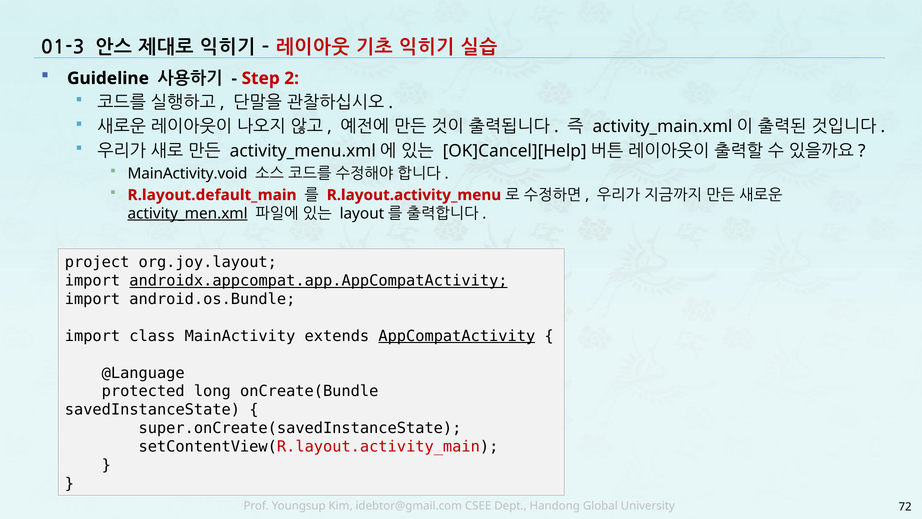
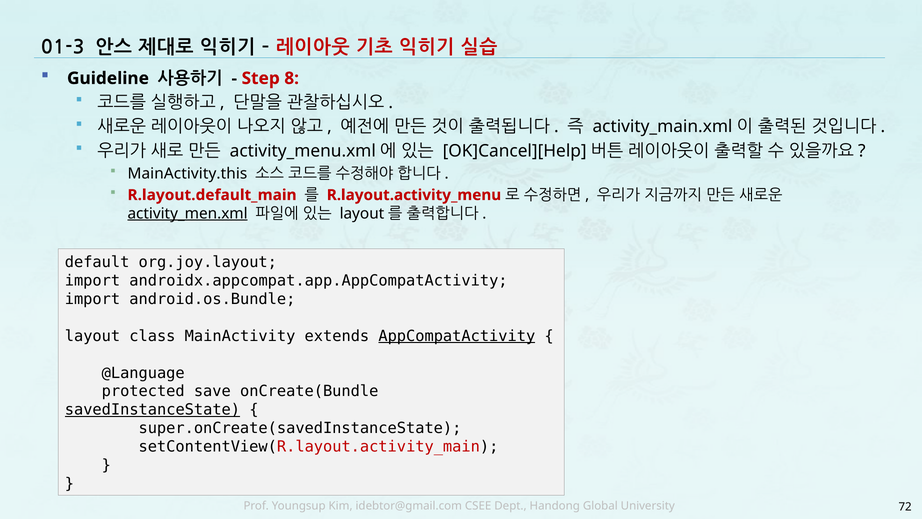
2: 2 -> 8
MainActivity.void: MainActivity.void -> MainActivity.this
project: project -> default
androidx.appcompat.app.AppCompatActivity underline: present -> none
import at (92, 336): import -> layout
long: long -> save
savedInstanceState underline: none -> present
